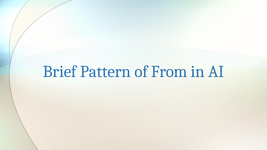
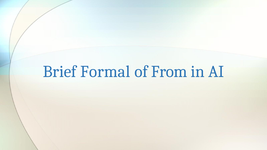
Pattern: Pattern -> Formal
